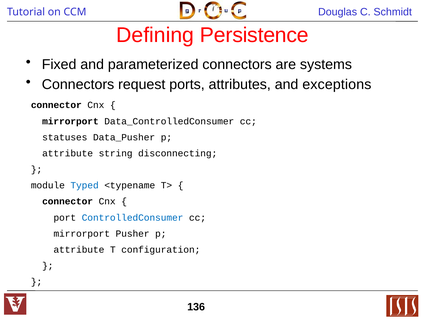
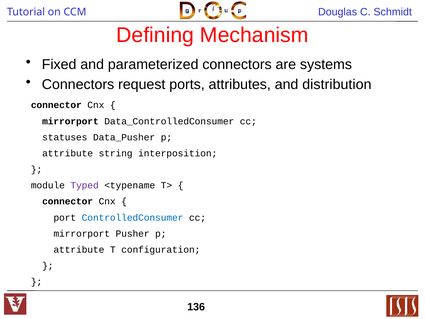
Persistence: Persistence -> Mechanism
exceptions: exceptions -> distribution
disconnecting: disconnecting -> interposition
Typed colour: blue -> purple
